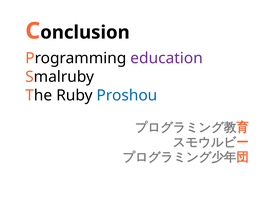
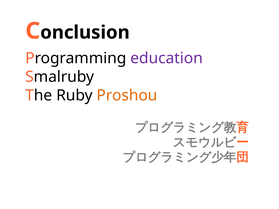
Proshou colour: blue -> orange
